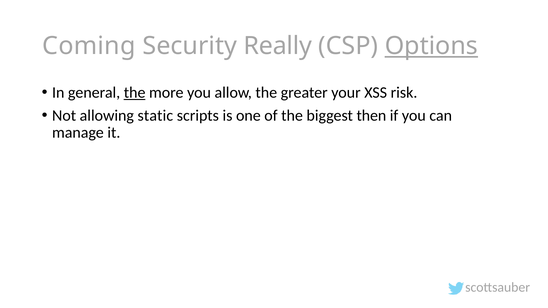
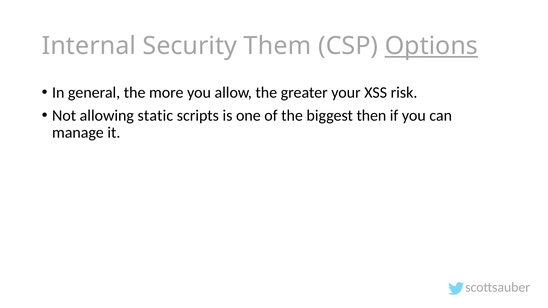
Coming: Coming -> Internal
Really: Really -> Them
the at (135, 93) underline: present -> none
